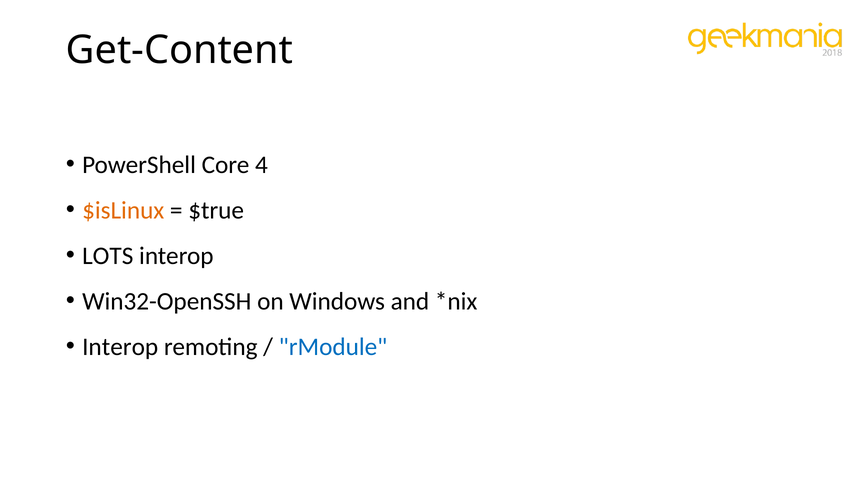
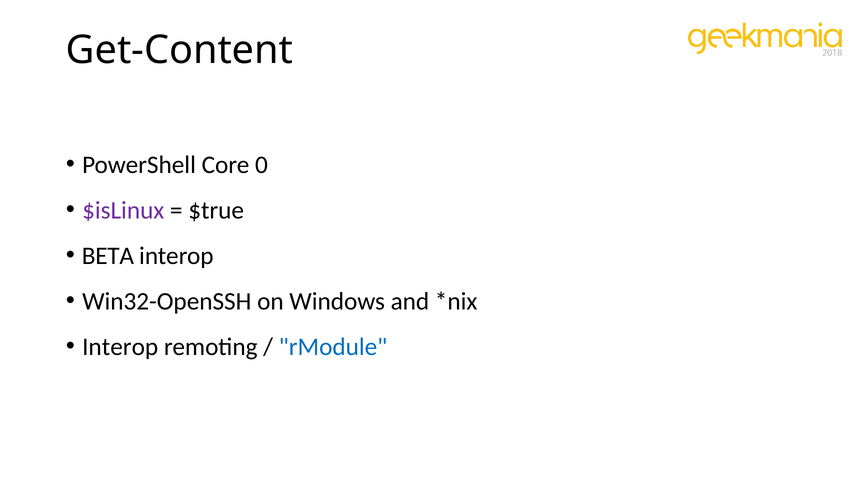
4: 4 -> 0
$isLinux colour: orange -> purple
LOTS: LOTS -> BETA
